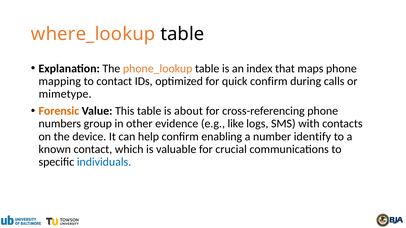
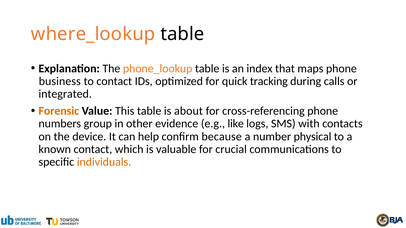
mapping: mapping -> business
quick confirm: confirm -> tracking
mimetype: mimetype -> integrated
enabling: enabling -> because
identify: identify -> physical
individuals colour: blue -> orange
